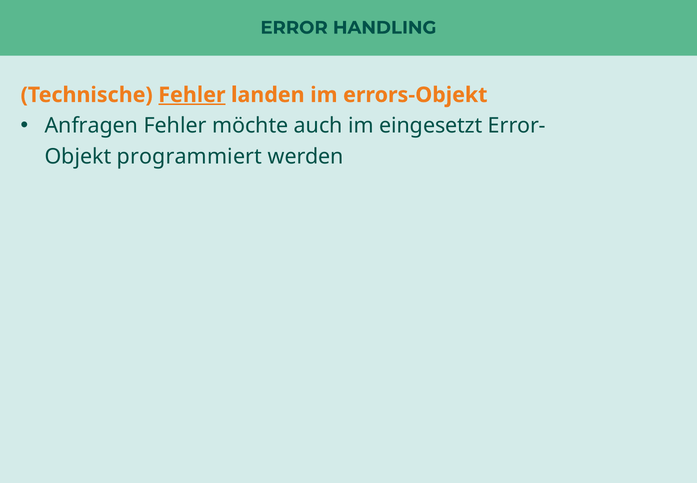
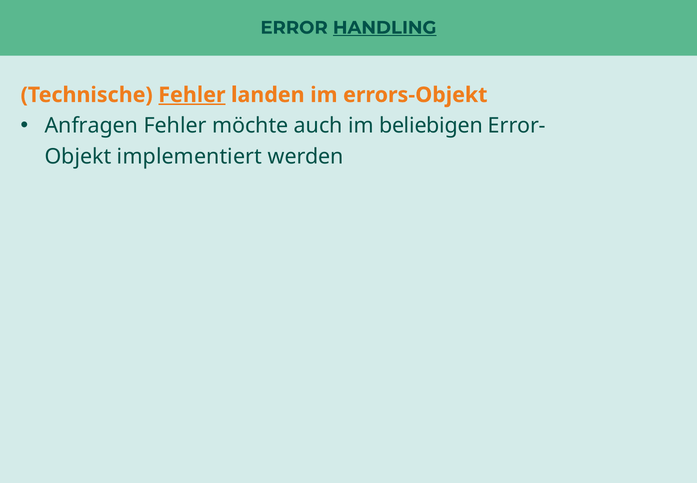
HANDLING underline: none -> present
eingesetzt: eingesetzt -> beliebigen
programmiert: programmiert -> implementiert
